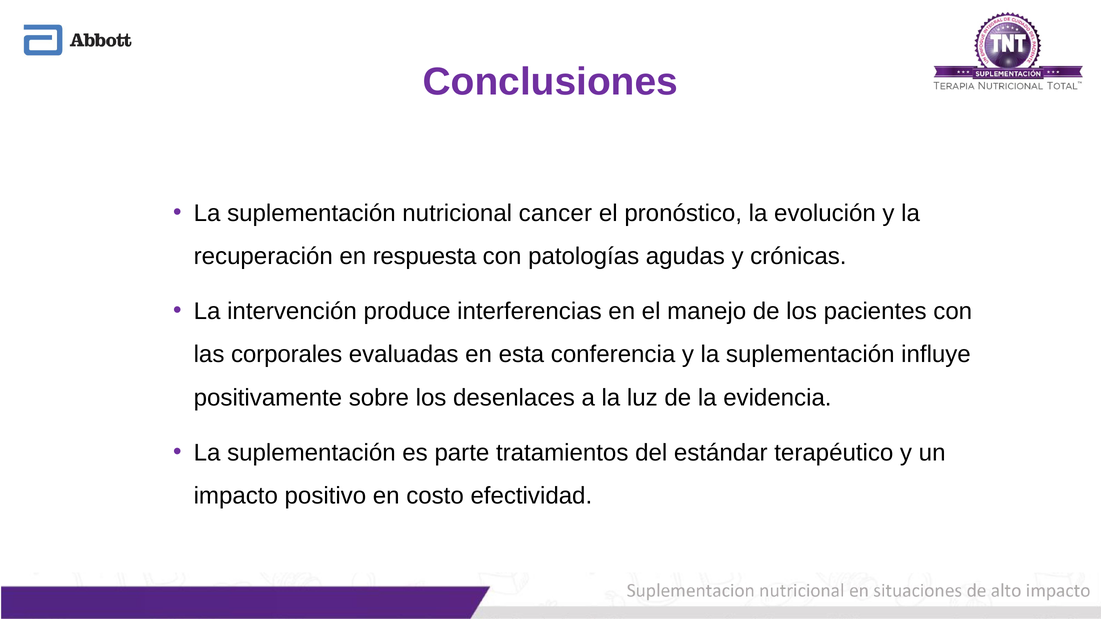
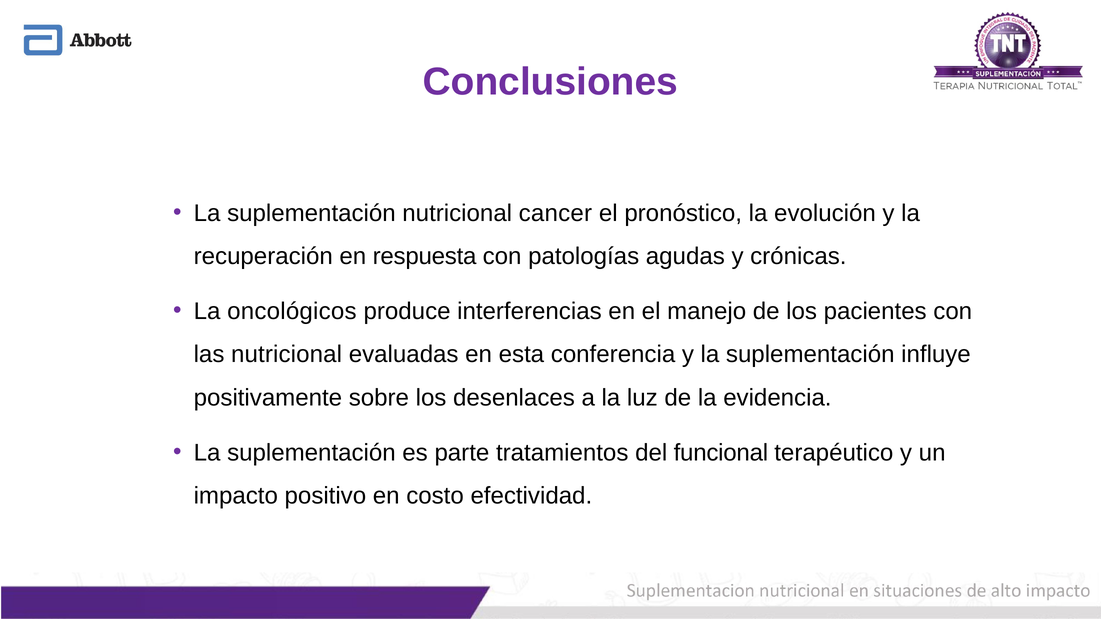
intervención: intervención -> oncológicos
las corporales: corporales -> nutricional
estándar: estándar -> funcional
